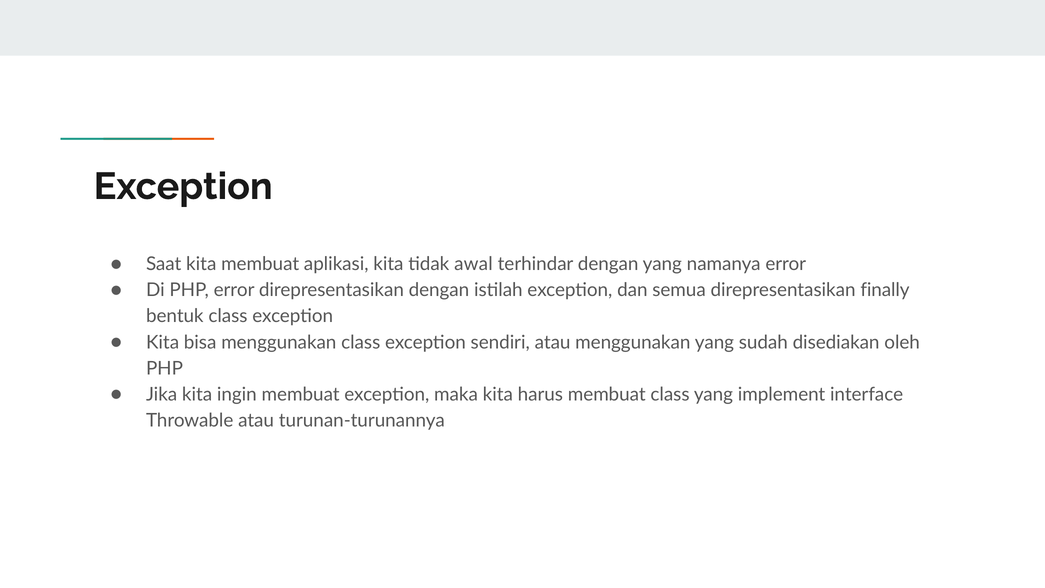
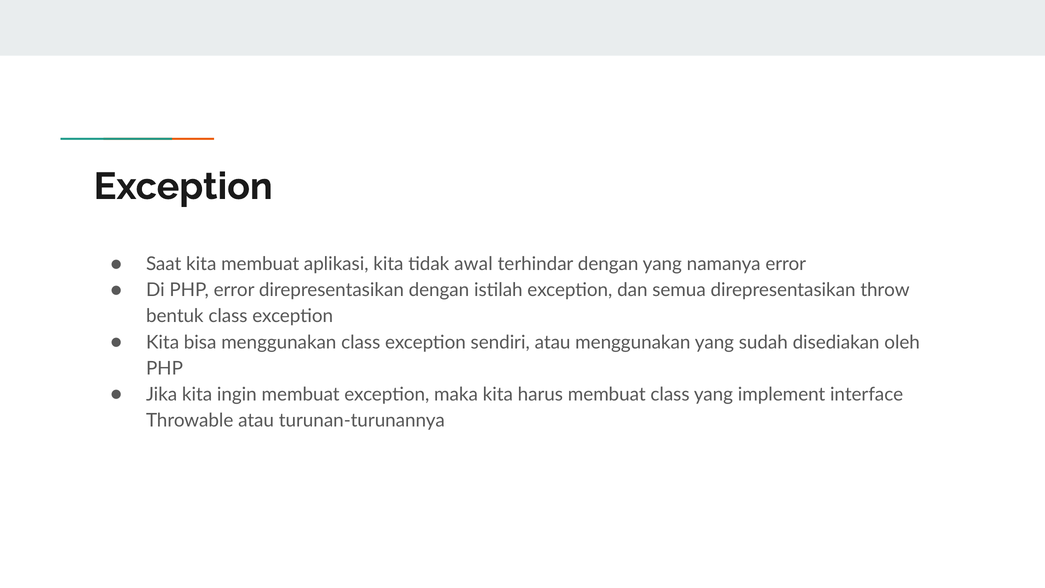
finally: finally -> throw
